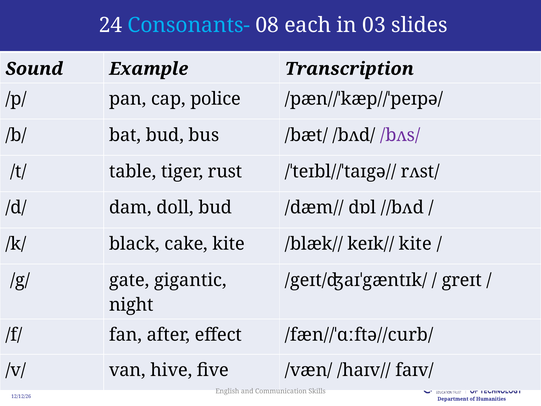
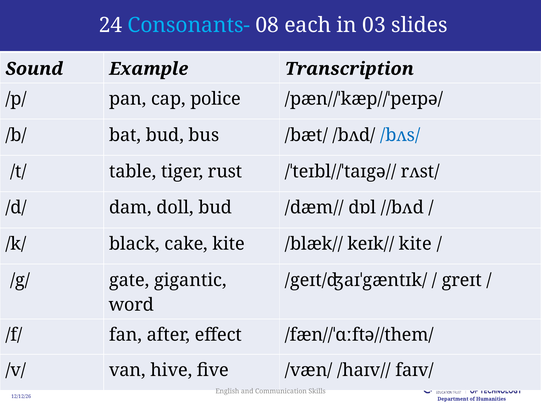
/bʌs/ colour: purple -> blue
night: night -> word
/fæn//ˈɑːftə//curb/: /fæn//ˈɑːftə//curb/ -> /fæn//ˈɑːftə//them/
